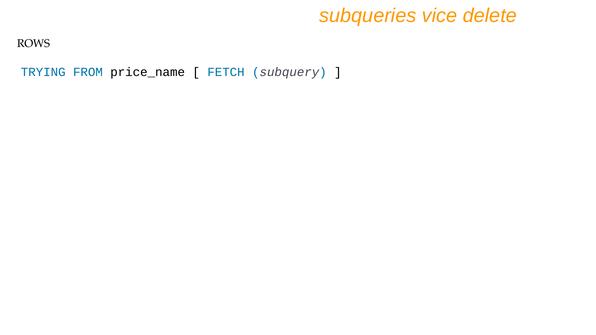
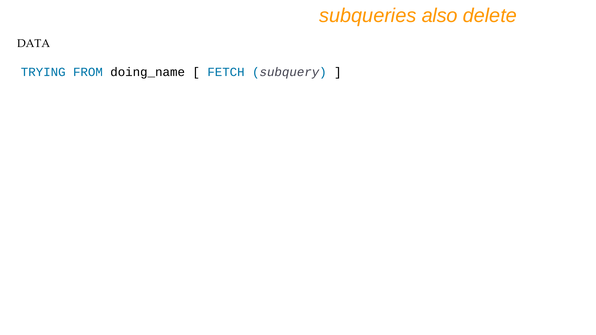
vice: vice -> also
ROWS: ROWS -> DATA
price_name: price_name -> doing_name
